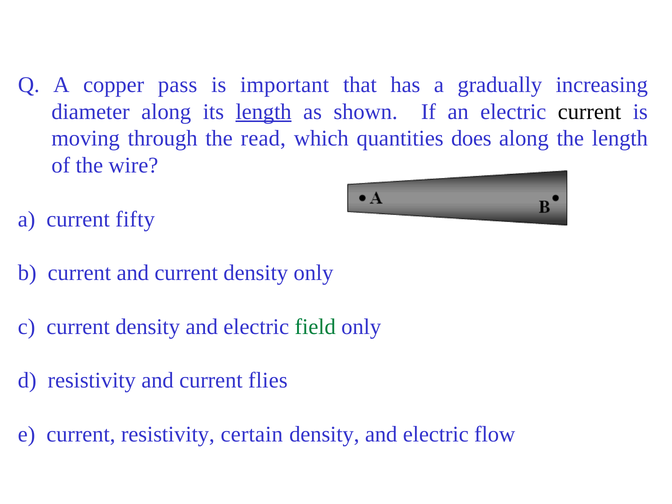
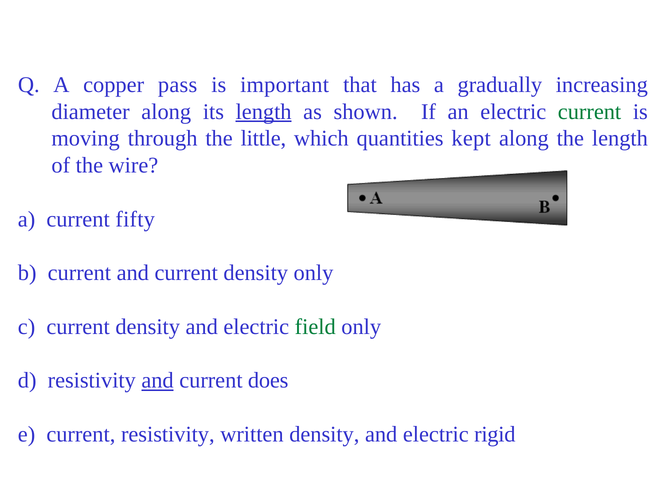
current at (590, 112) colour: black -> green
read: read -> little
does: does -> kept
and at (158, 381) underline: none -> present
flies: flies -> does
certain: certain -> written
flow: flow -> rigid
